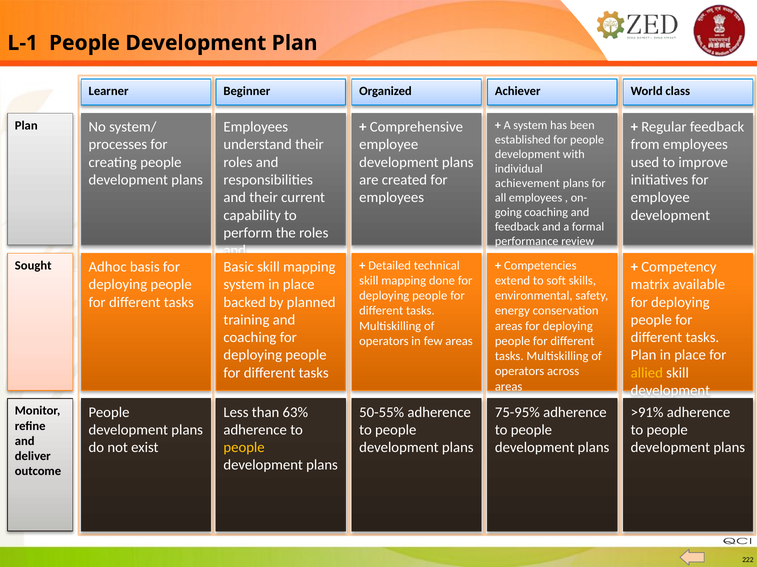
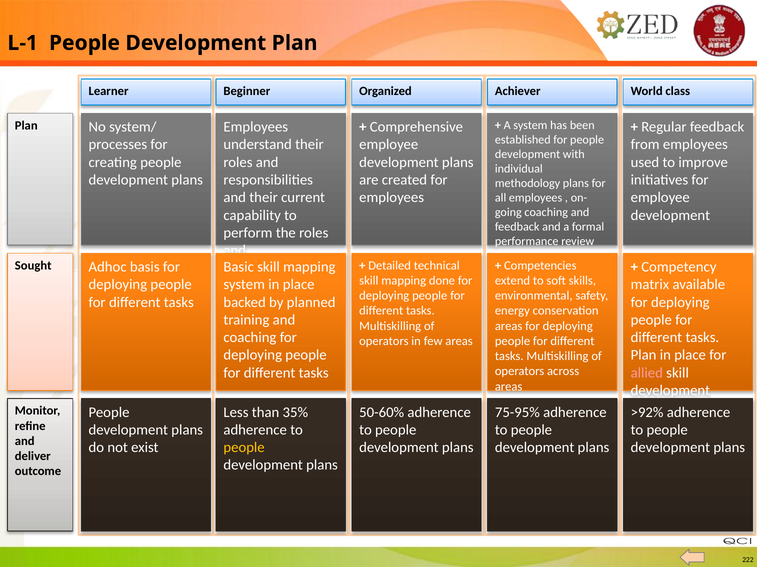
achievement: achievement -> methodology
allied colour: yellow -> pink
63%: 63% -> 35%
50-55%: 50-55% -> 50-60%
>91%: >91% -> >92%
